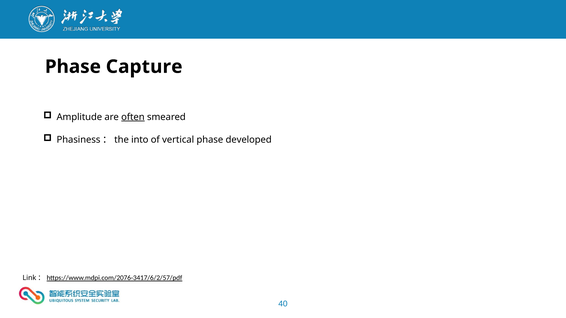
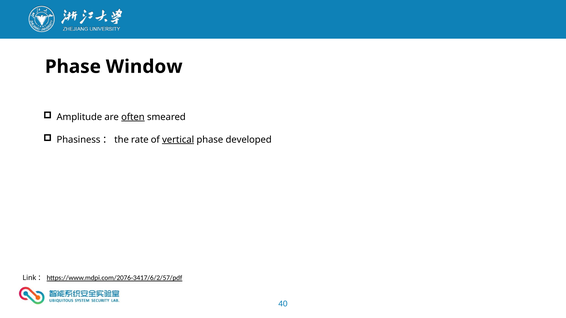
Capture: Capture -> Window
into: into -> rate
vertical underline: none -> present
